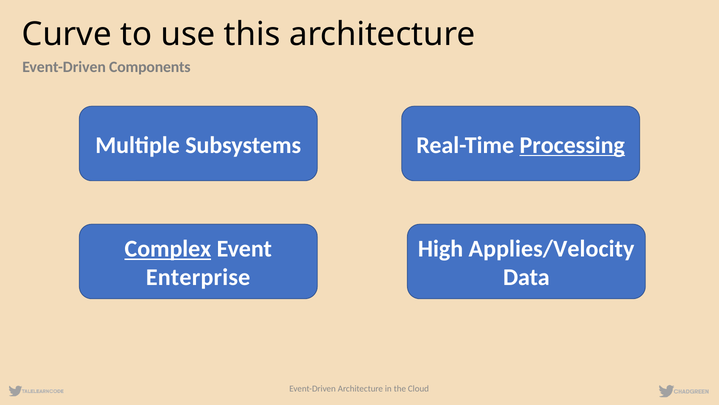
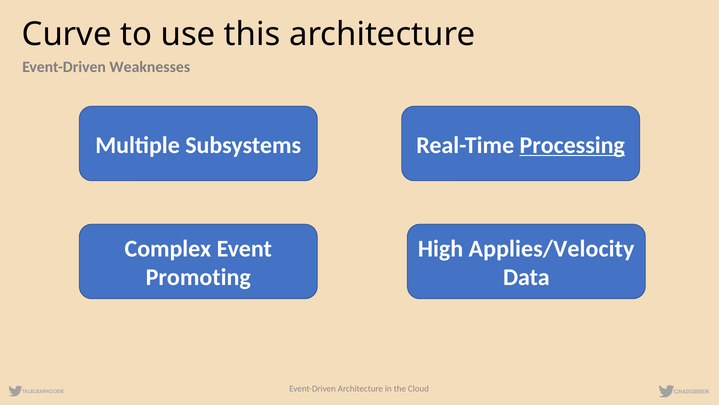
Components: Components -> Weaknesses
Complex underline: present -> none
Enterprise: Enterprise -> Promoting
